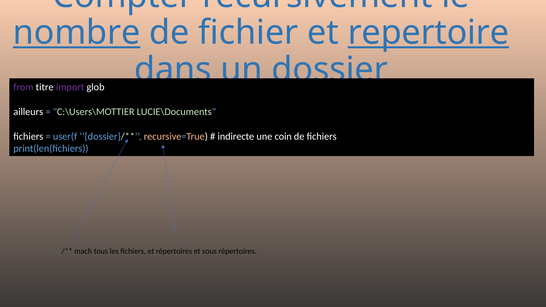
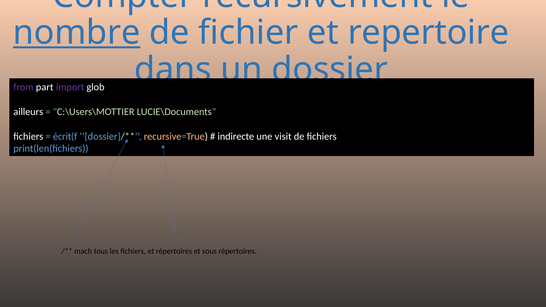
repertoire underline: present -> none
titre: titre -> part
user(f: user(f -> écrit(f
coin: coin -> visit
